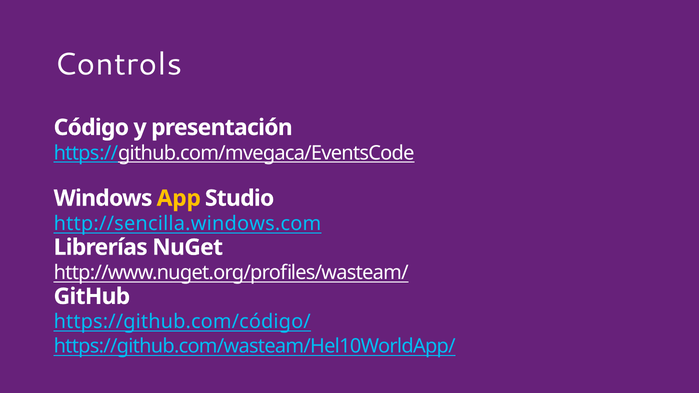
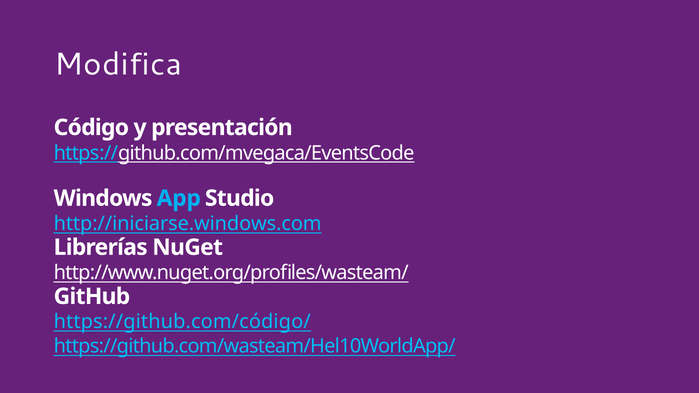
Controls: Controls -> Modifica
App colour: yellow -> light blue
http://sencilla.windows.com: http://sencilla.windows.com -> http://iniciarse.windows.com
